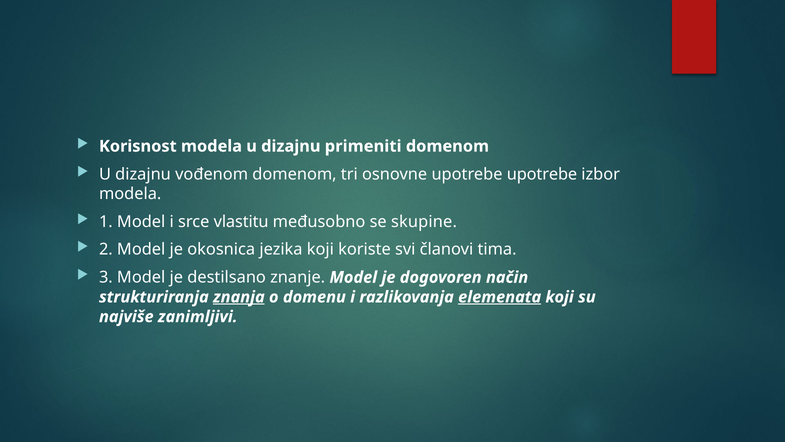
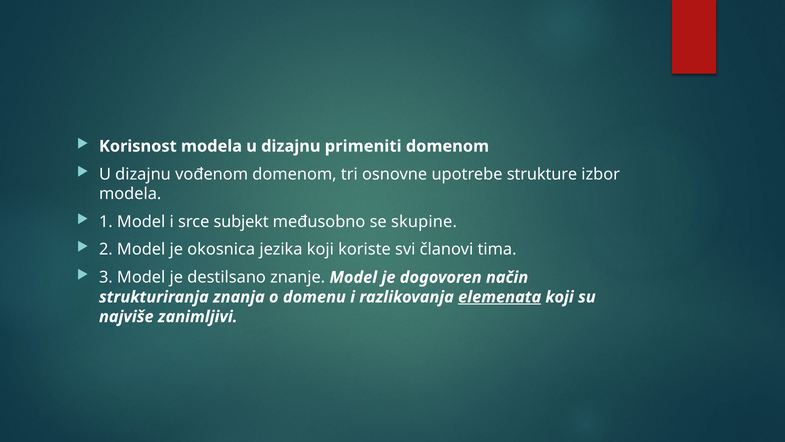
upotrebe upotrebe: upotrebe -> strukture
vlastitu: vlastitu -> subjekt
znanja underline: present -> none
